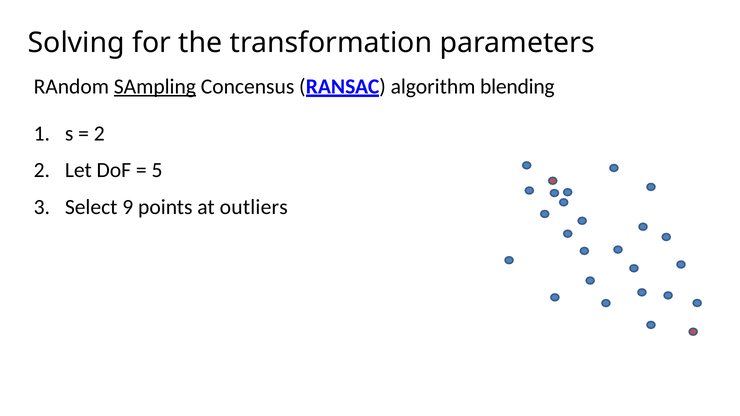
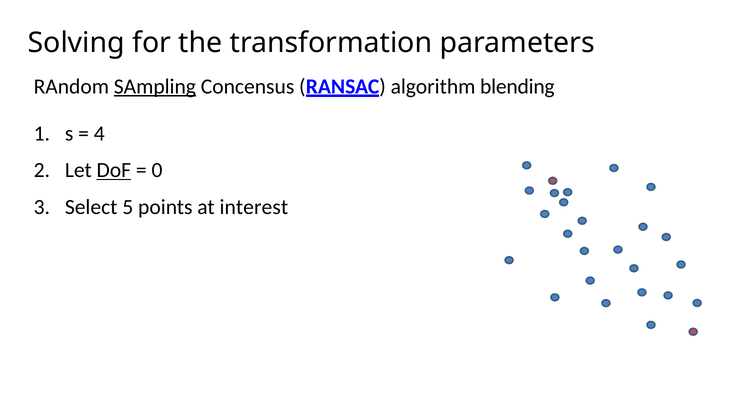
2 at (99, 134): 2 -> 4
DoF underline: none -> present
5: 5 -> 0
9: 9 -> 5
outliers: outliers -> interest
